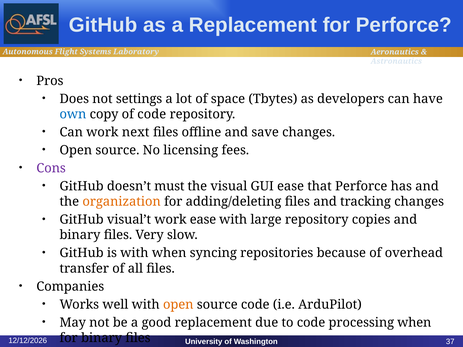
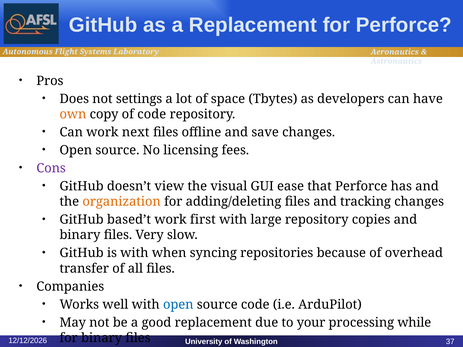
own colour: blue -> orange
must: must -> view
visual’t: visual’t -> based’t
work ease: ease -> first
open at (178, 305) colour: orange -> blue
to code: code -> your
processing when: when -> while
